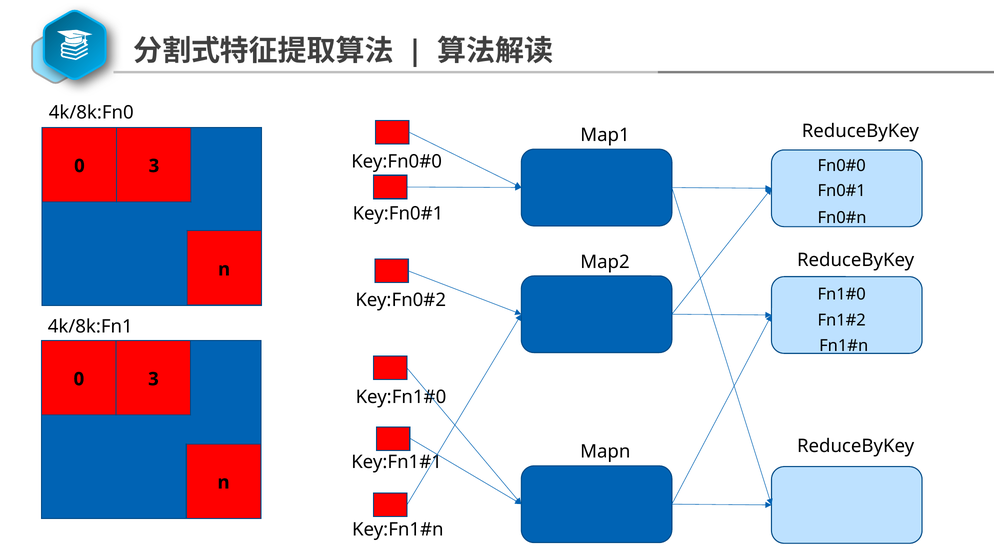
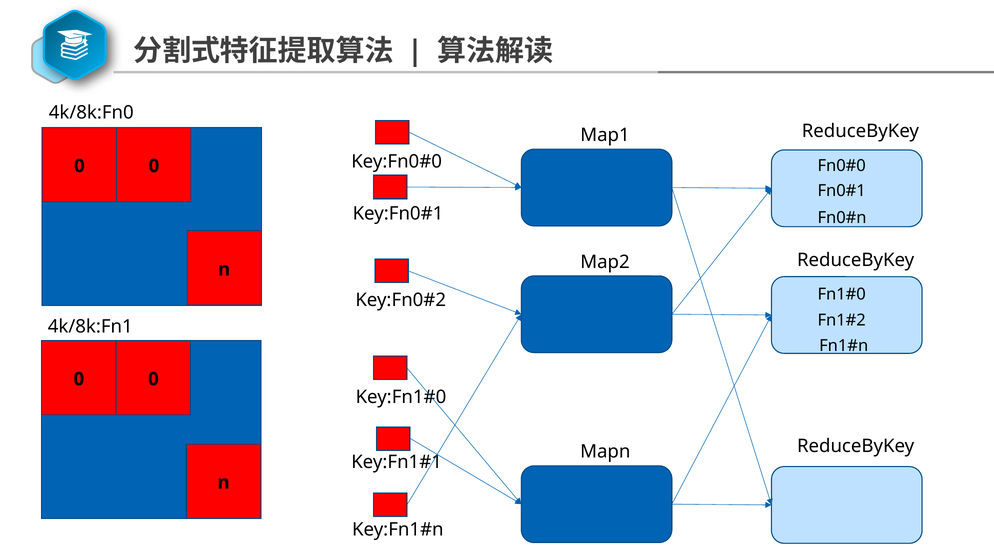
3 at (154, 166): 3 -> 0
3 at (153, 379): 3 -> 0
